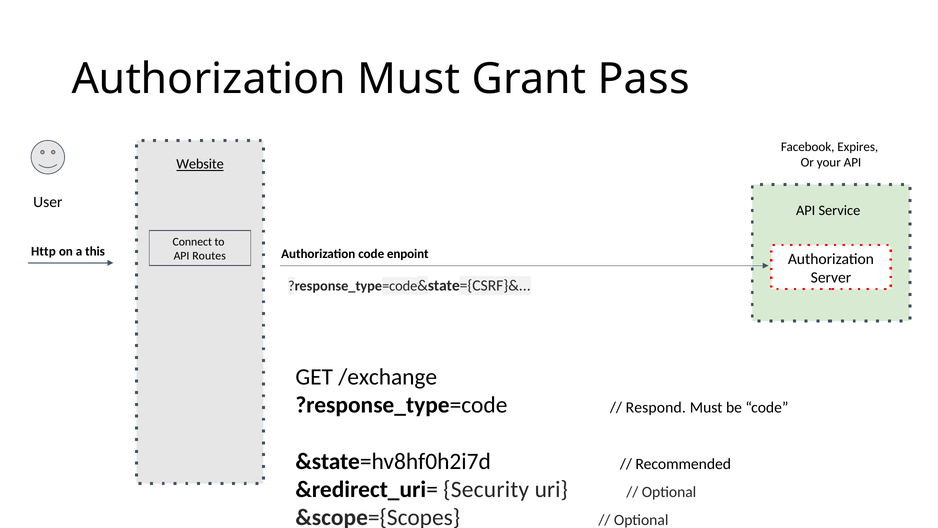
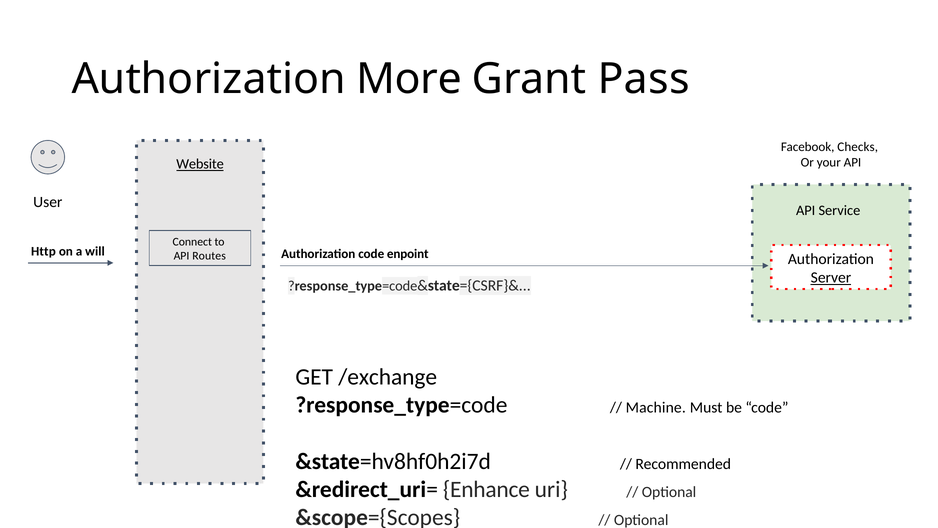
Authorization Must: Must -> More
Expires: Expires -> Checks
this: this -> will
Server underline: none -> present
Respond: Respond -> Machine
Security: Security -> Enhance
